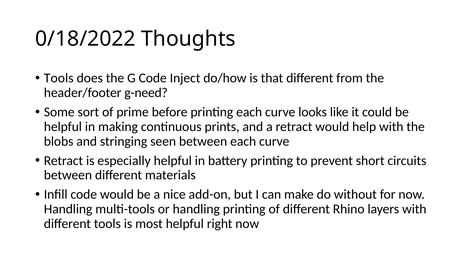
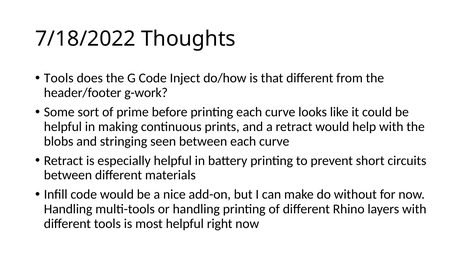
0/18/2022: 0/18/2022 -> 7/18/2022
g-need: g-need -> g-work
